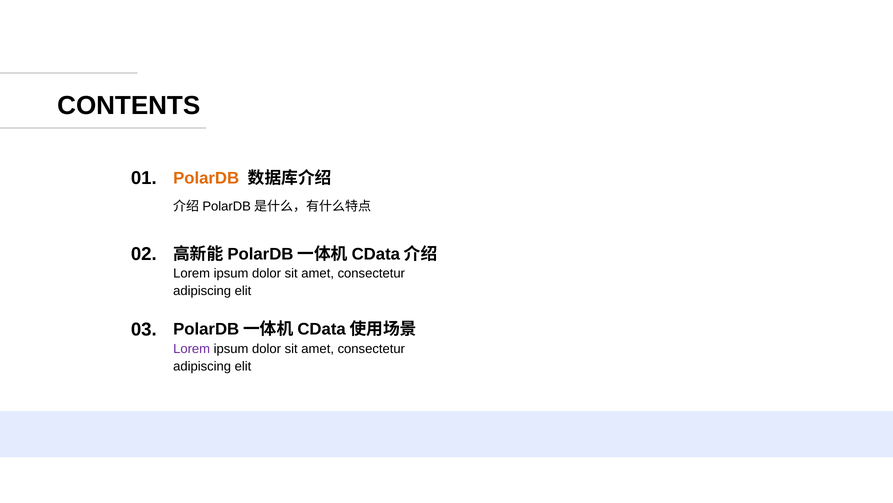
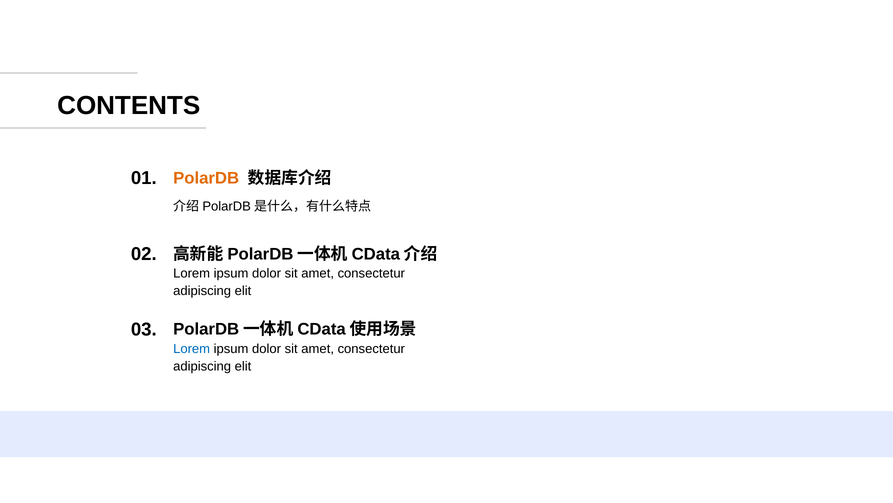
Lorem at (192, 349) colour: purple -> blue
